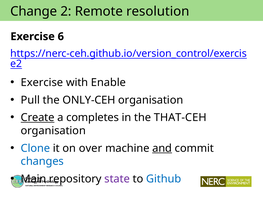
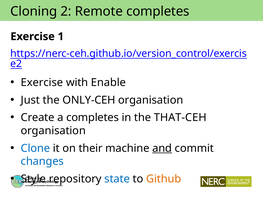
Change: Change -> Cloning
Remote resolution: resolution -> completes
6: 6 -> 1
Pull: Pull -> Just
Create underline: present -> none
over: over -> their
Main: Main -> Style
state colour: purple -> blue
Github colour: blue -> orange
